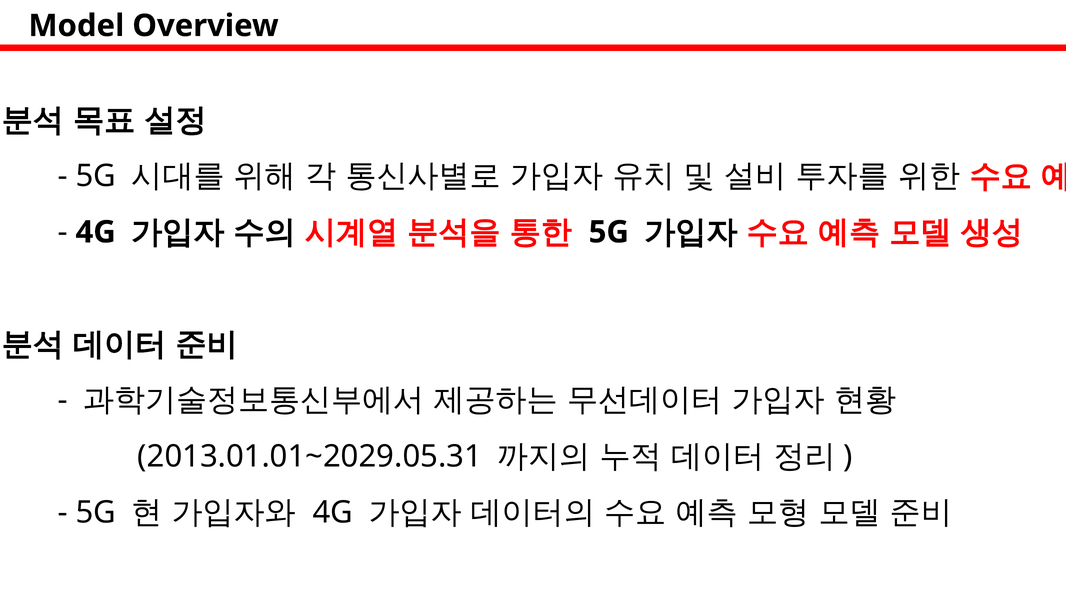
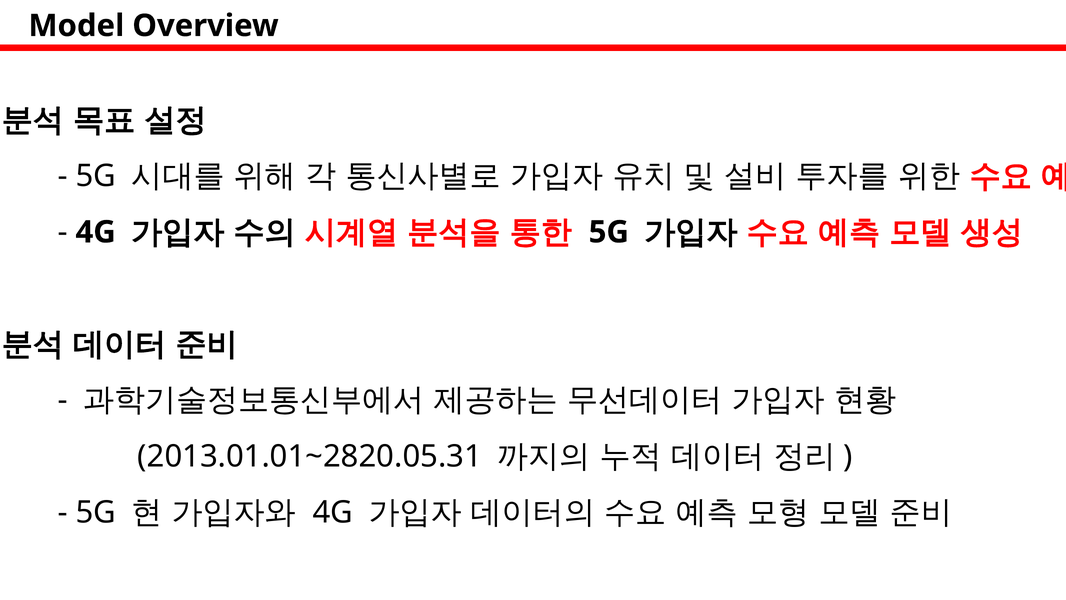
2013.01.01~2029.05.31: 2013.01.01~2029.05.31 -> 2013.01.01~2820.05.31
